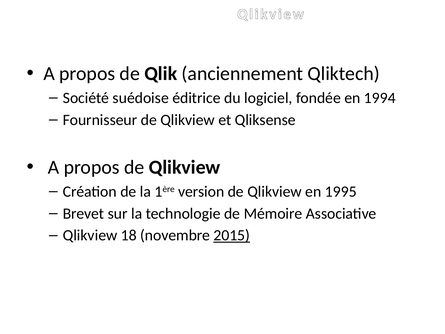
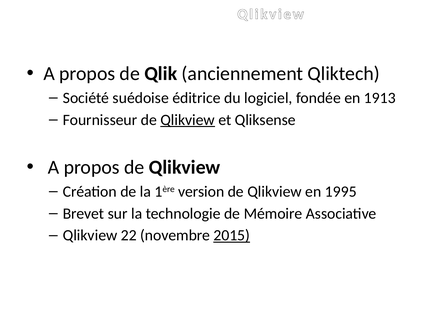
1994: 1994 -> 1913
Qlikview at (188, 120) underline: none -> present
18: 18 -> 22
